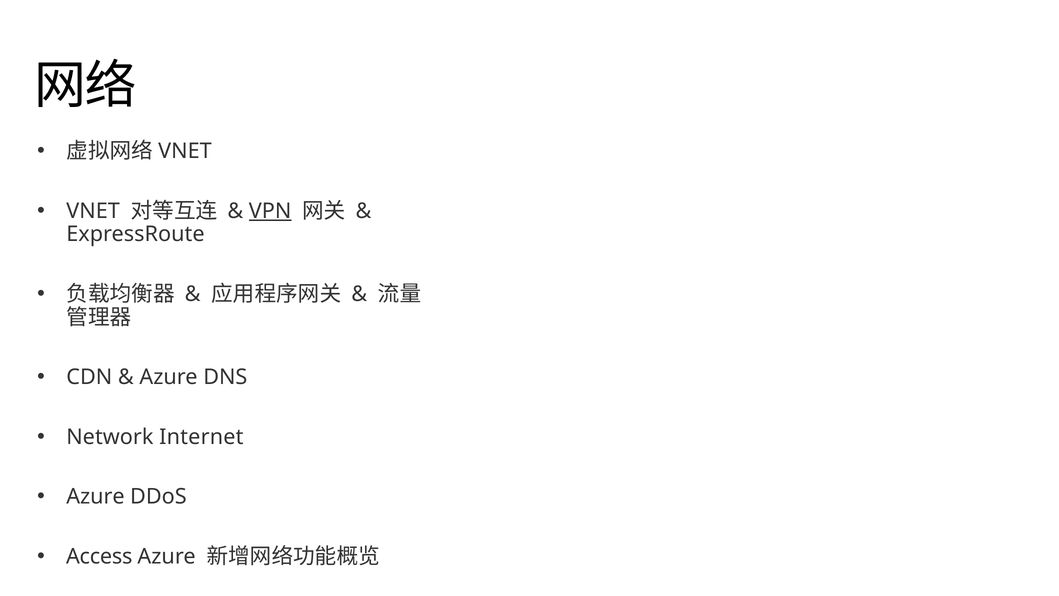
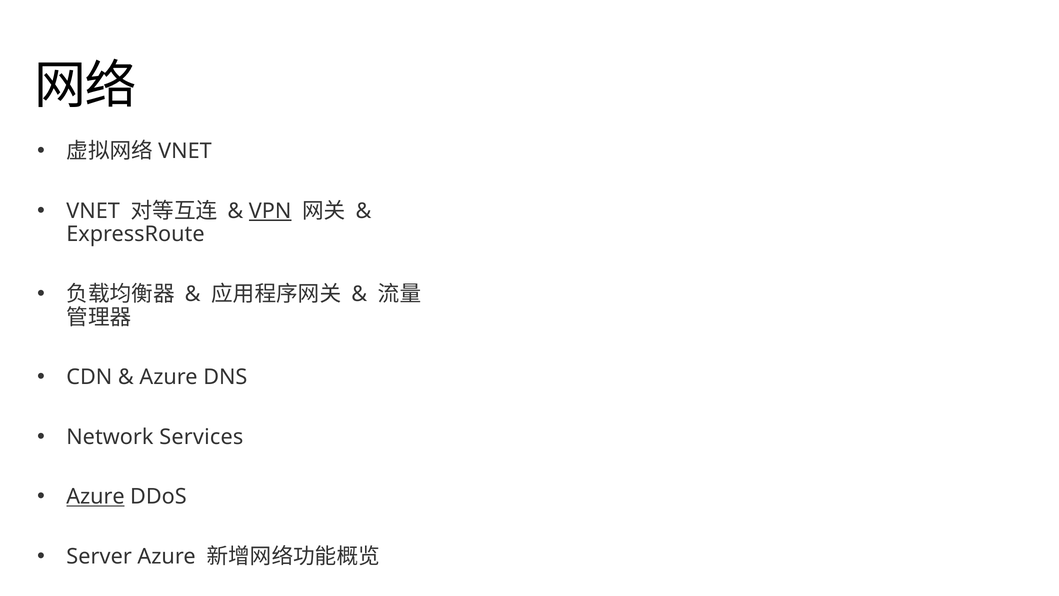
Internet: Internet -> Services
Azure at (95, 496) underline: none -> present
Access: Access -> Server
